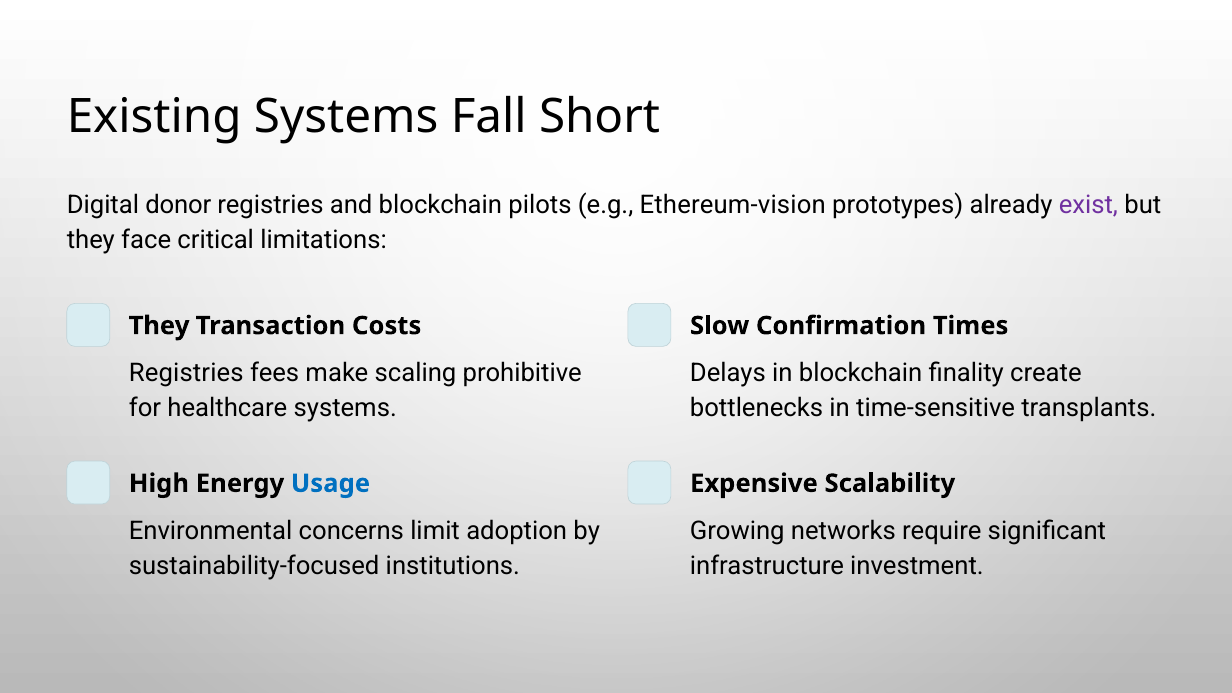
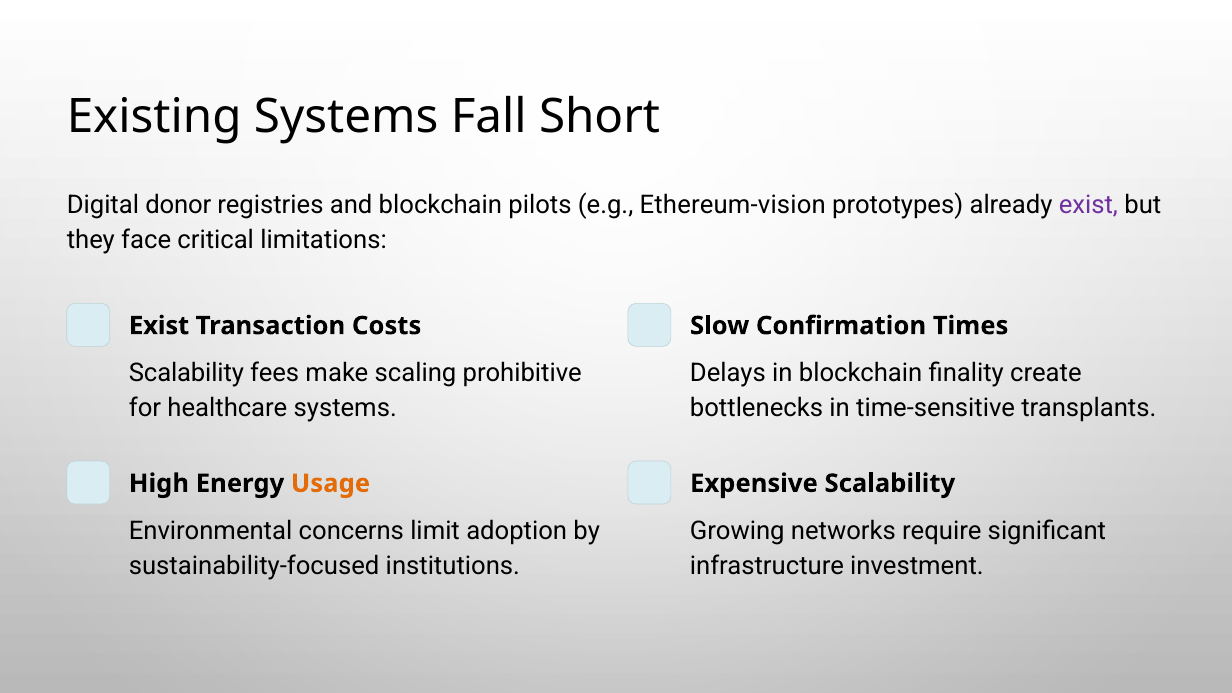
They at (159, 326): They -> Exist
Registries at (186, 373): Registries -> Scalability
Usage colour: blue -> orange
